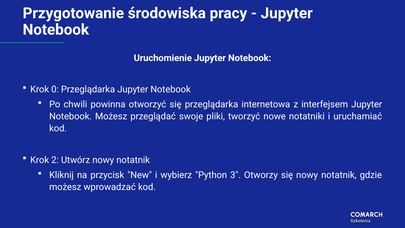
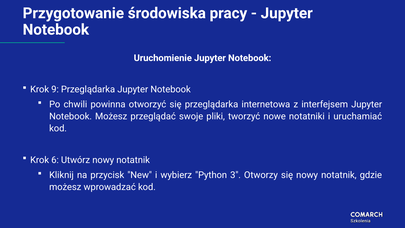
0: 0 -> 9
2: 2 -> 6
